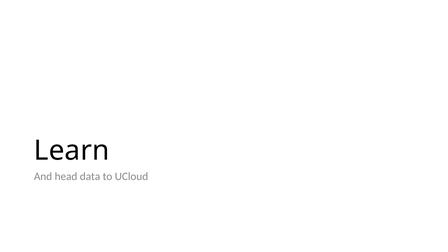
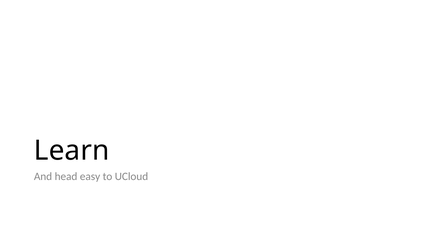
data: data -> easy
